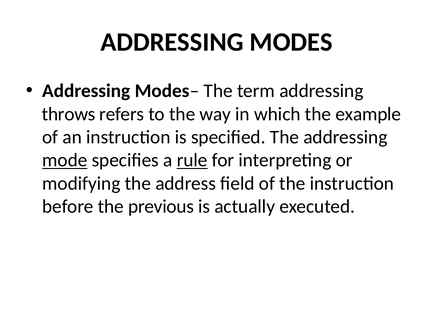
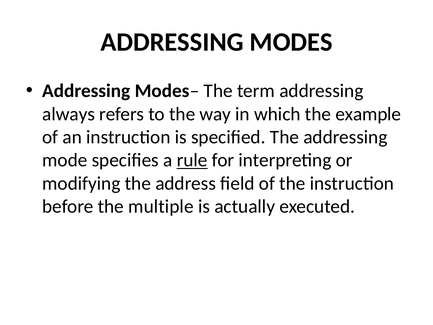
throws: throws -> always
mode underline: present -> none
previous: previous -> multiple
